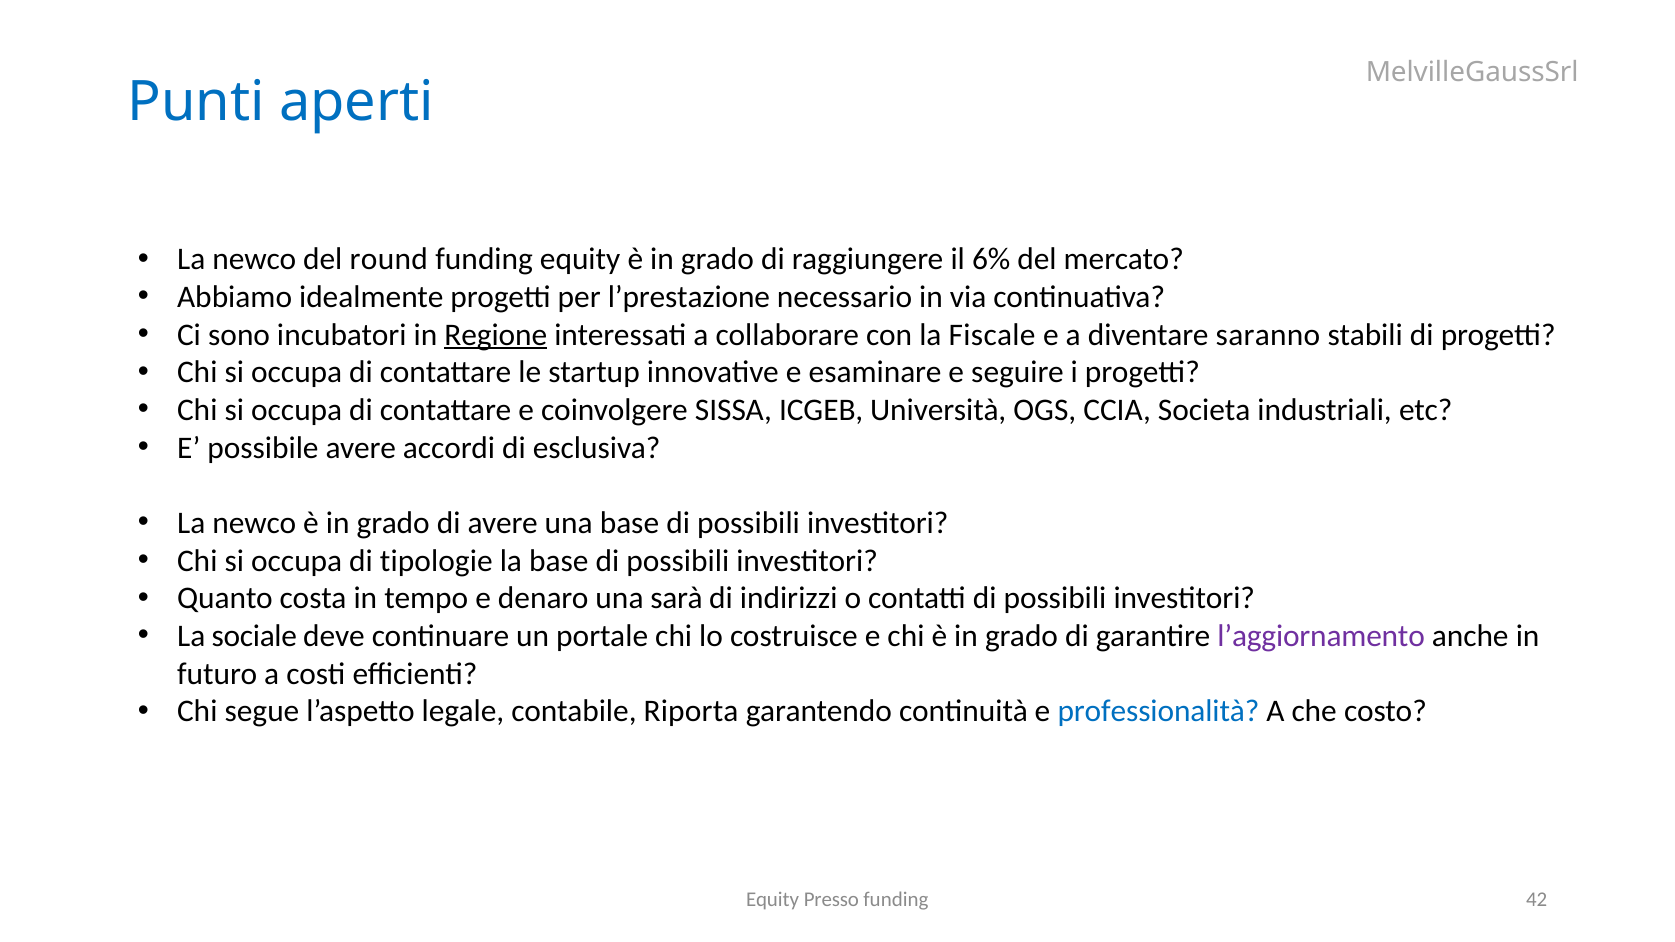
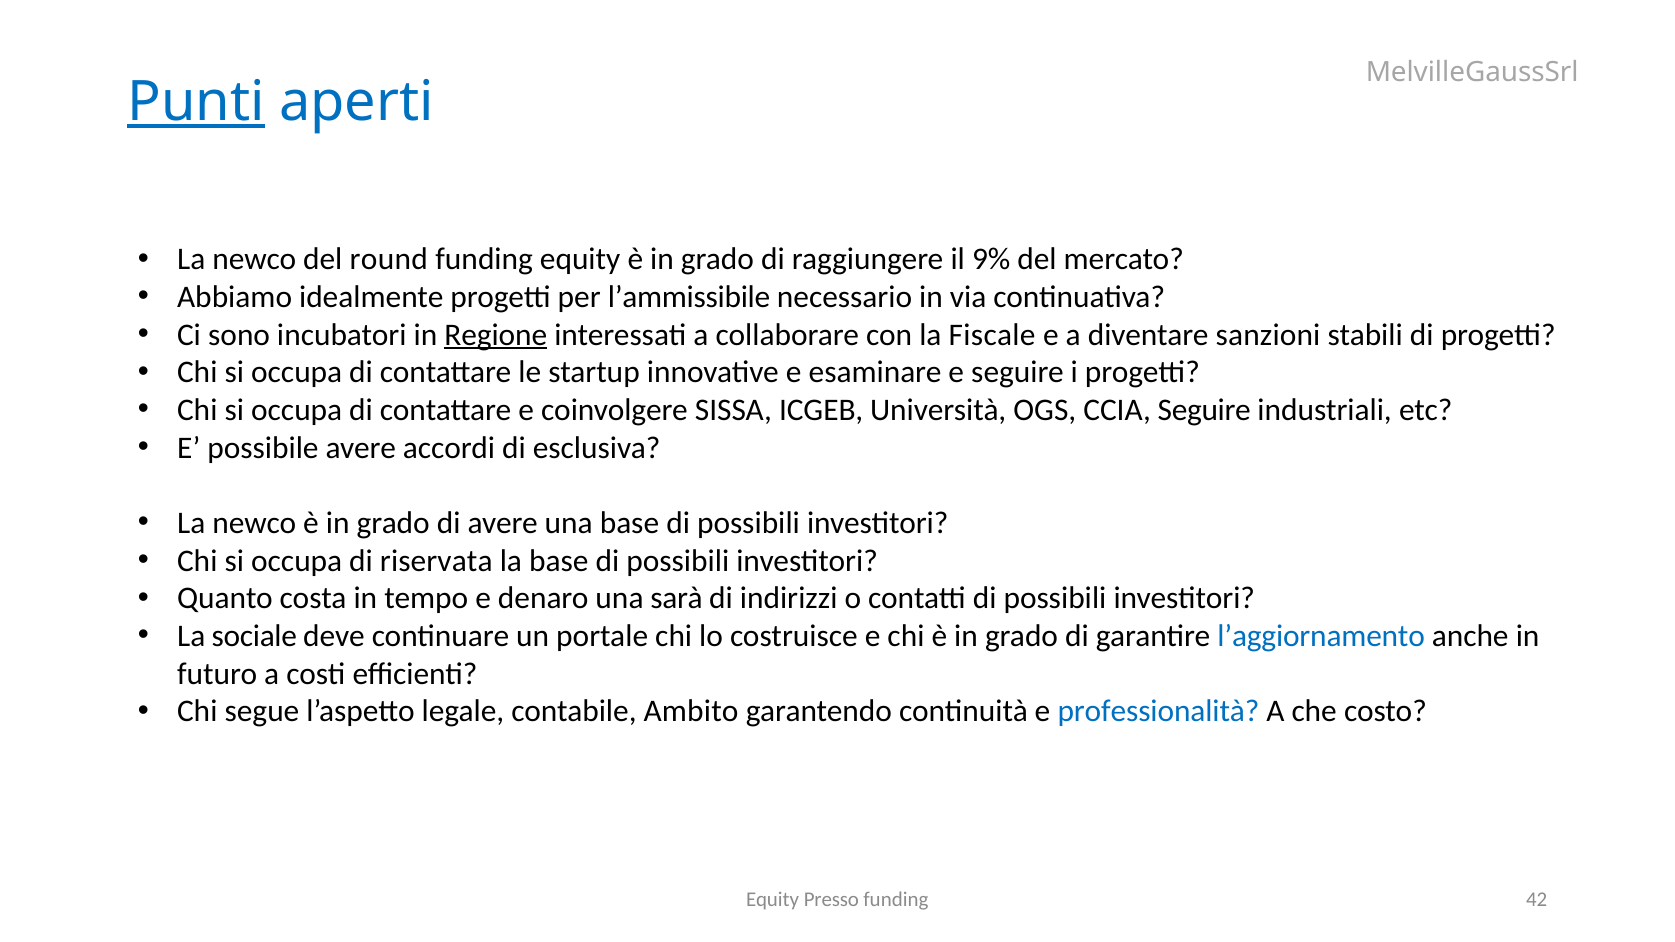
Punti underline: none -> present
6%: 6% -> 9%
l’prestazione: l’prestazione -> l’ammissibile
saranno: saranno -> sanzioni
CCIA Societa: Societa -> Seguire
tipologie: tipologie -> riservata
l’aggiornamento colour: purple -> blue
Riporta: Riporta -> Ambito
